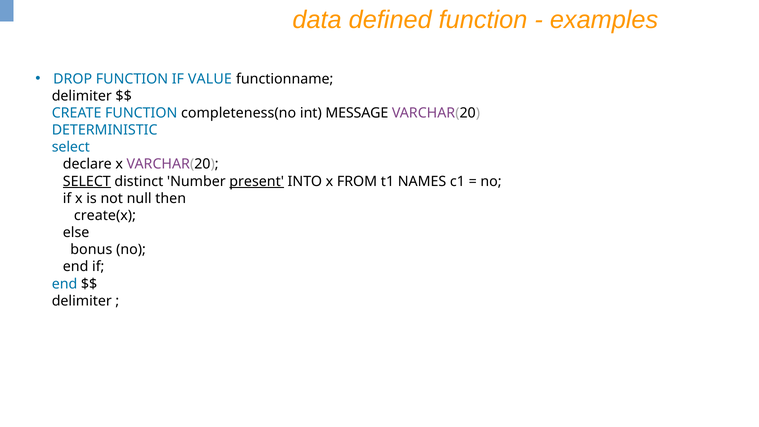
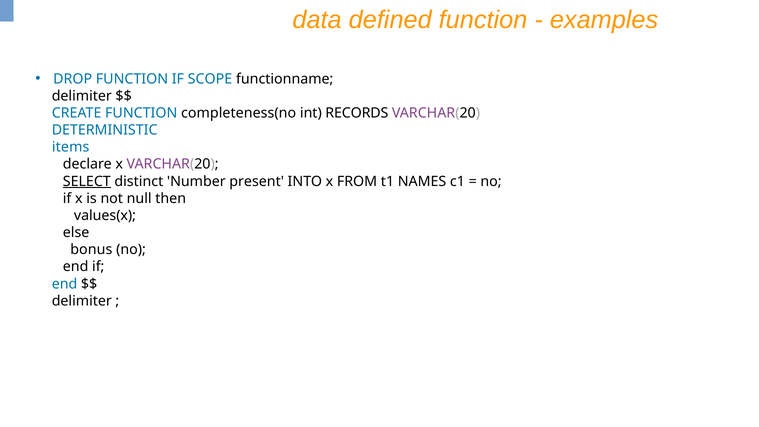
VALUE: VALUE -> SCOPE
MESSAGE: MESSAGE -> RECORDS
select at (71, 147): select -> items
present underline: present -> none
create(x: create(x -> values(x
